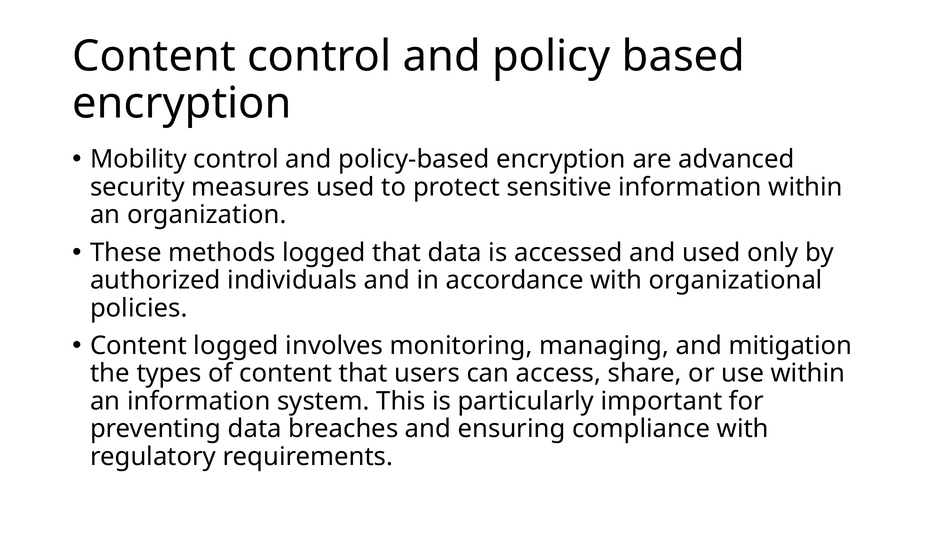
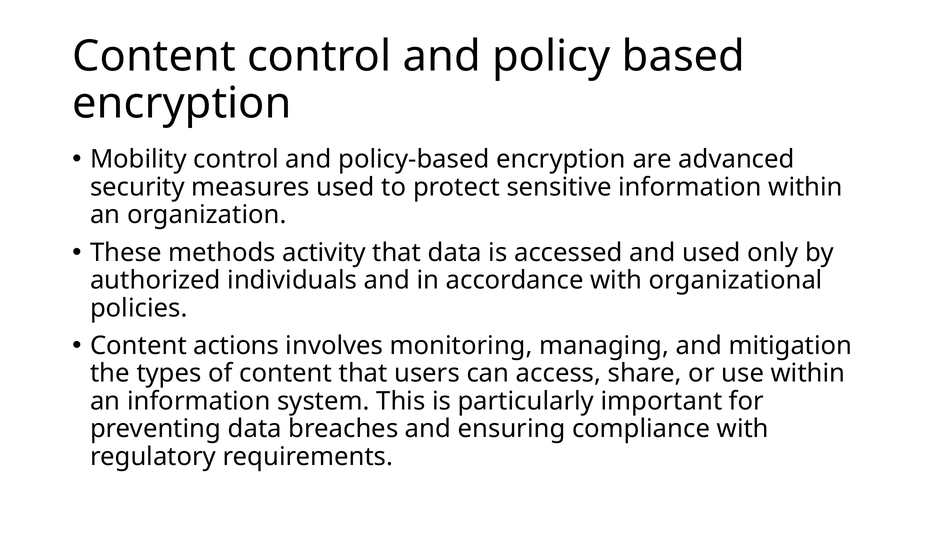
methods logged: logged -> activity
Content logged: logged -> actions
